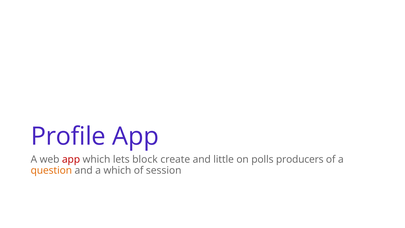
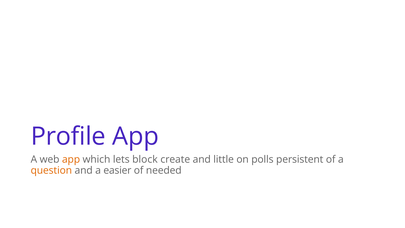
app at (71, 159) colour: red -> orange
producers: producers -> persistent
a which: which -> easier
session: session -> needed
